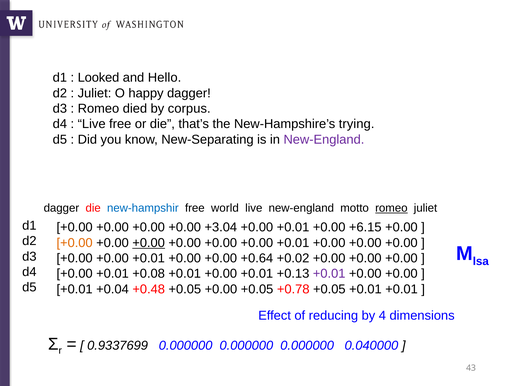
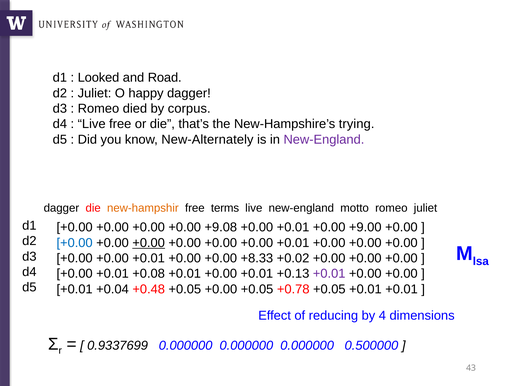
Hello: Hello -> Road
New-Separating: New-Separating -> New-Alternately
new-hampshir colour: blue -> orange
world: world -> terms
romeo at (391, 208) underline: present -> none
+3.04: +3.04 -> +9.08
+6.15: +6.15 -> +9.00
+0.00 at (75, 243) colour: orange -> blue
+0.64: +0.64 -> +8.33
0.040000: 0.040000 -> 0.500000
